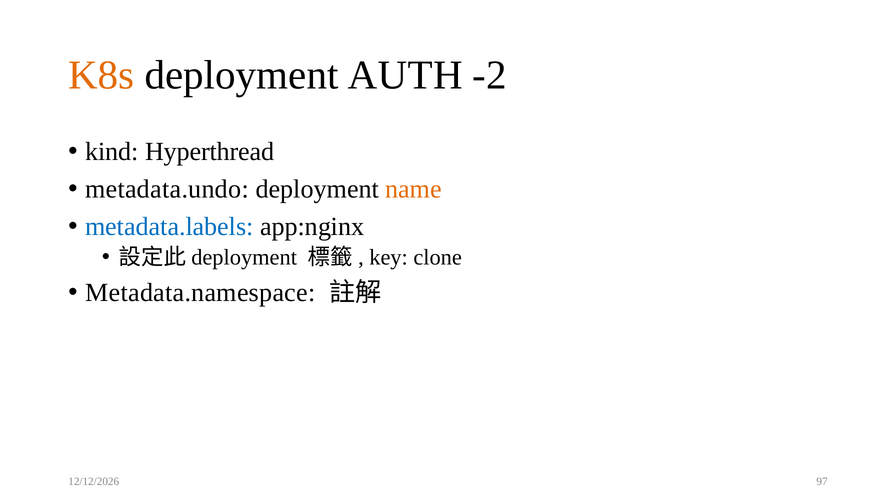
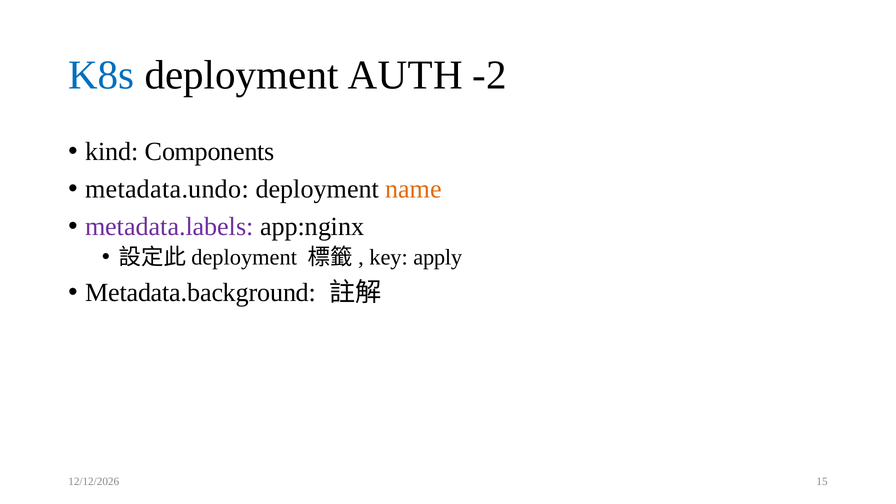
K8s colour: orange -> blue
Hyperthread: Hyperthread -> Components
metadata.labels colour: blue -> purple
clone: clone -> apply
Metadata.namespace: Metadata.namespace -> Metadata.background
97: 97 -> 15
